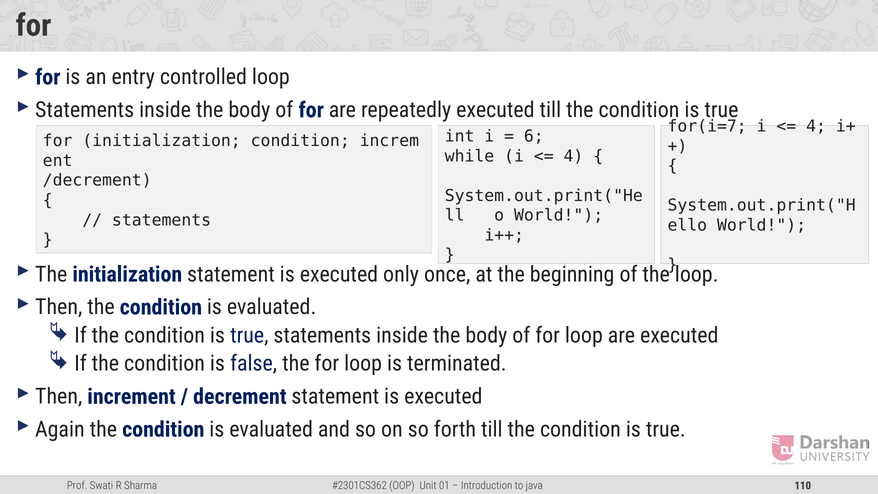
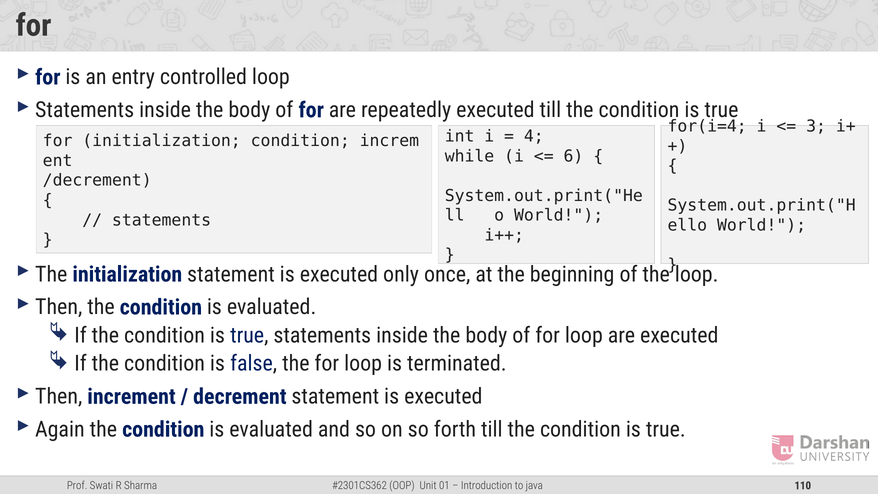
for(i=7: for(i=7 -> for(i=4
4 at (816, 126): 4 -> 3
6: 6 -> 4
4 at (573, 156): 4 -> 6
